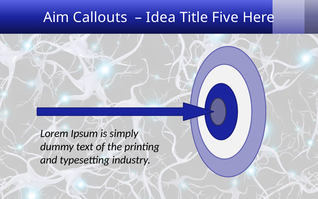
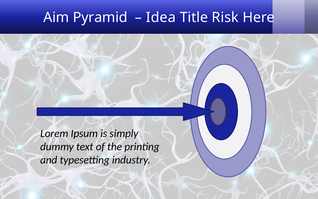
Callouts: Callouts -> Pyramid
Five: Five -> Risk
